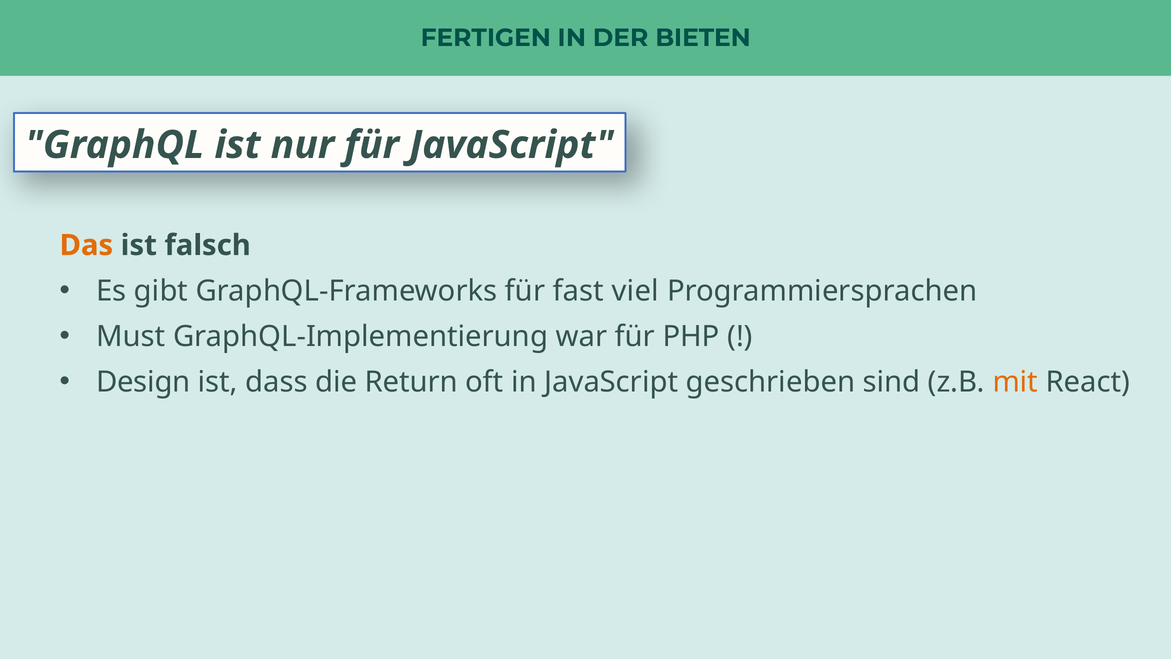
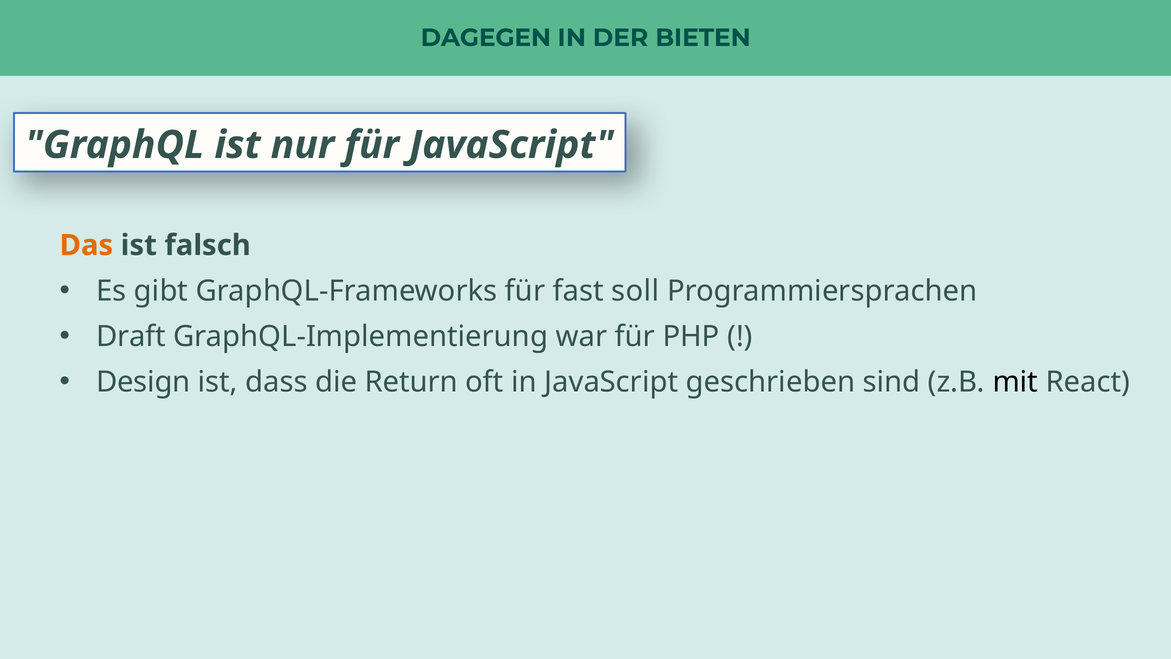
FERTIGEN: FERTIGEN -> DAGEGEN
viel: viel -> soll
Must: Must -> Draft
mit colour: orange -> black
